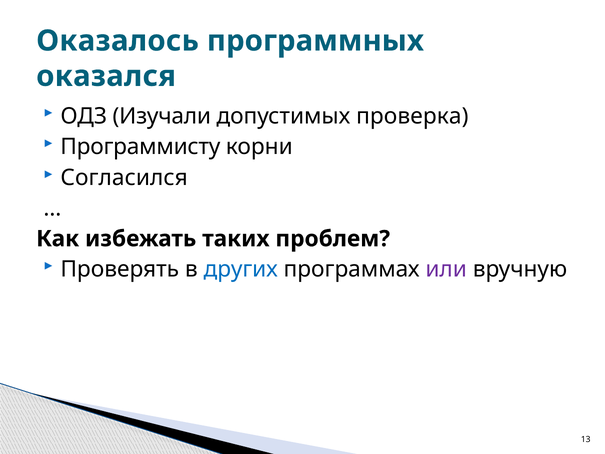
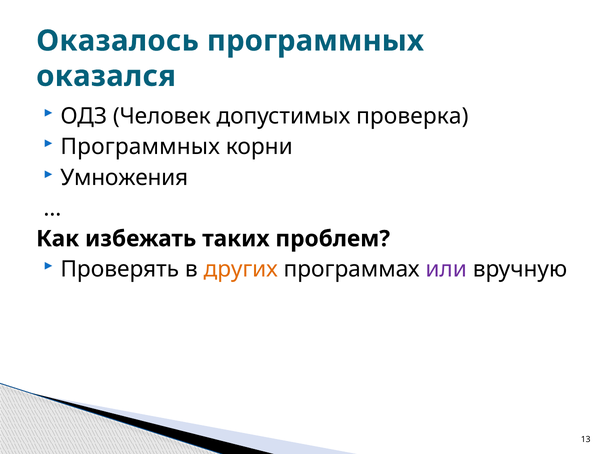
Изучали: Изучали -> Человек
Программисту at (140, 147): Программисту -> Программных
Согласился: Согласился -> Умножения
других colour: blue -> orange
